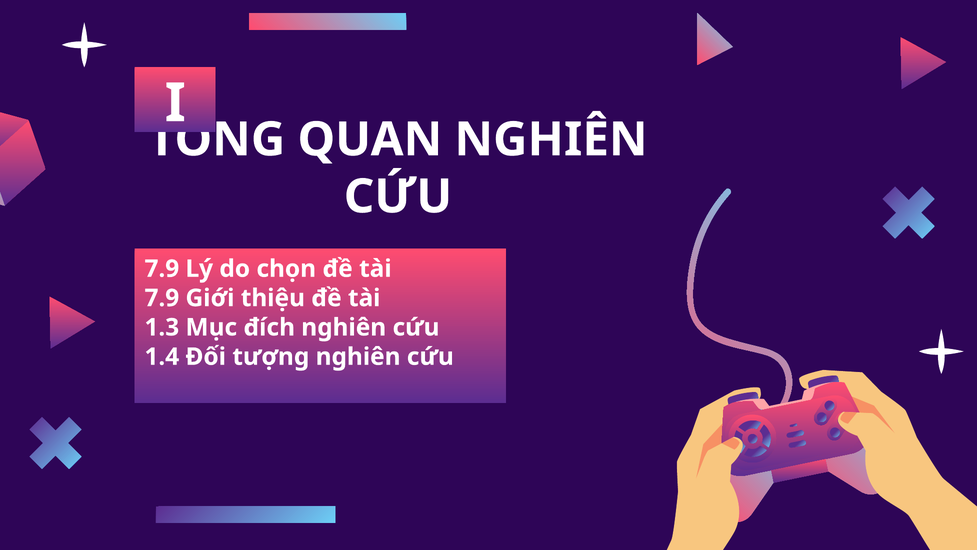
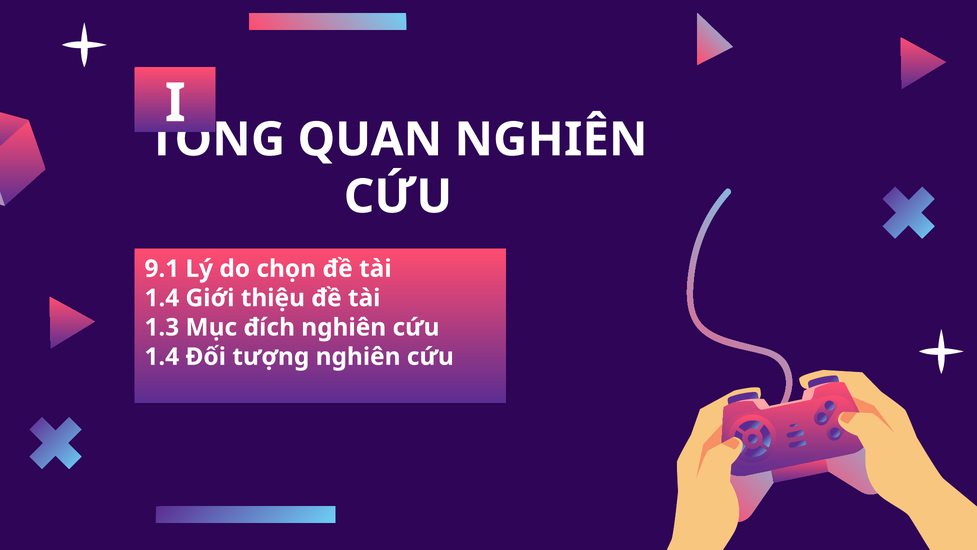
7.9 at (162, 269): 7.9 -> 9.1
7.9 at (162, 298): 7.9 -> 1.4
